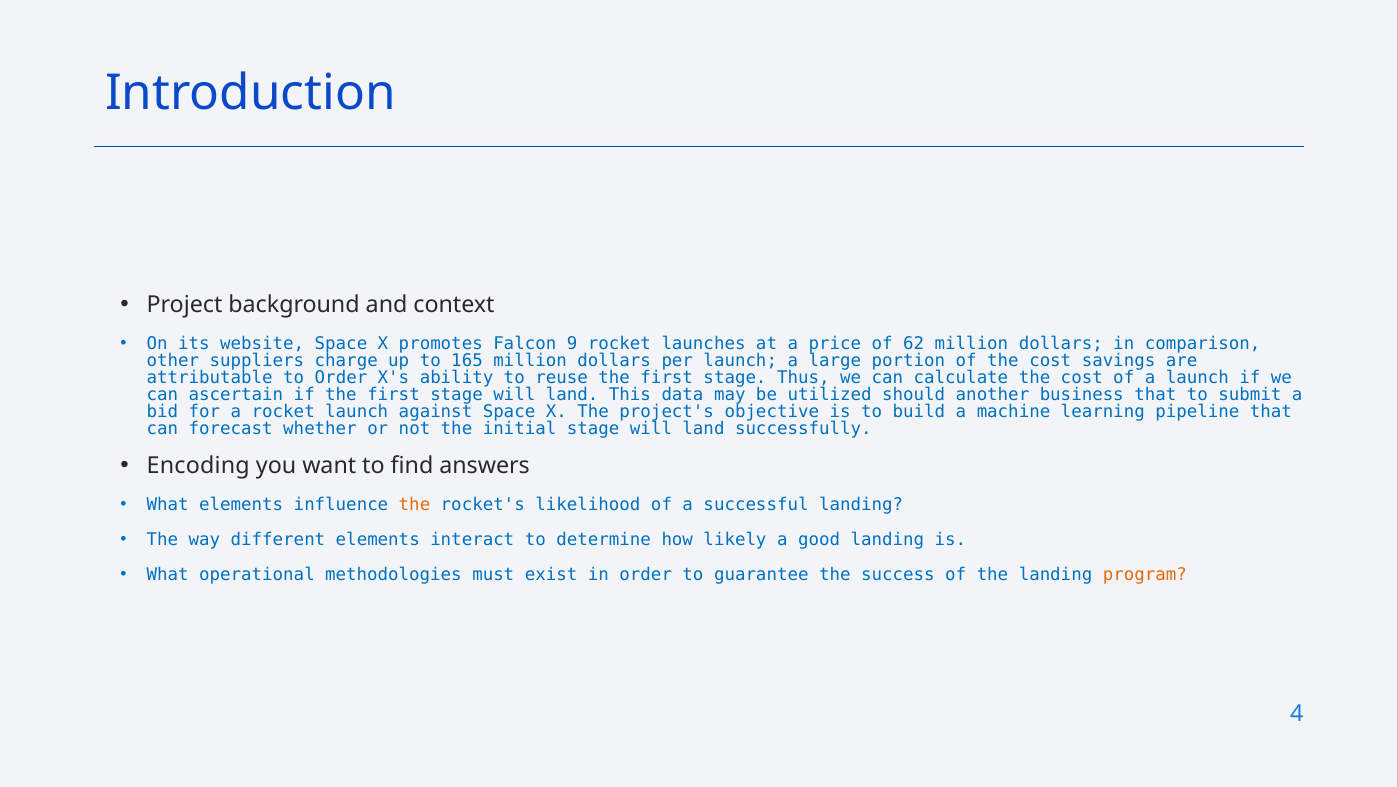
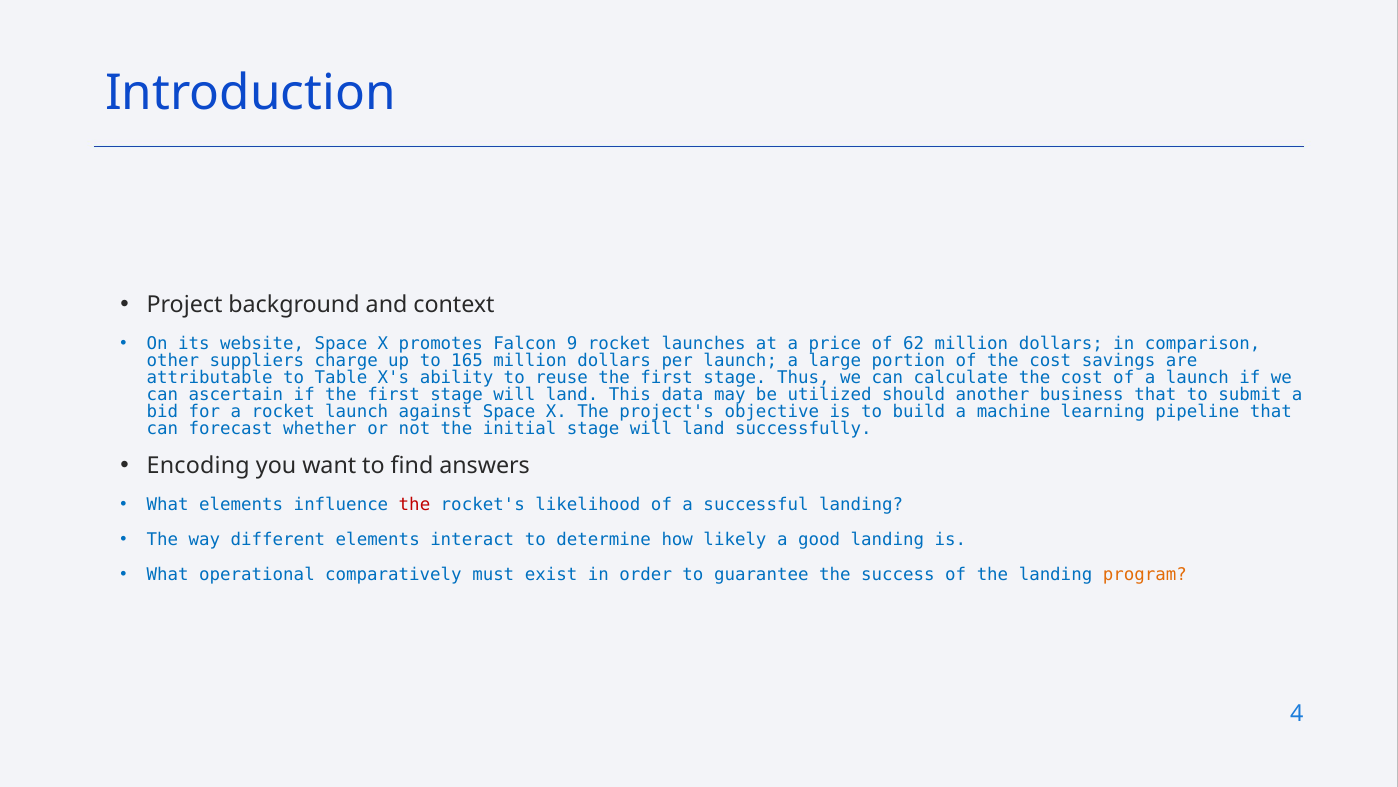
to Order: Order -> Table
the at (414, 504) colour: orange -> red
methodologies: methodologies -> comparatively
